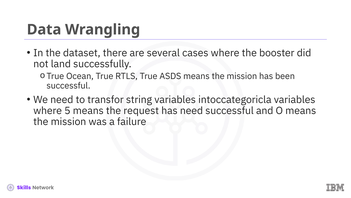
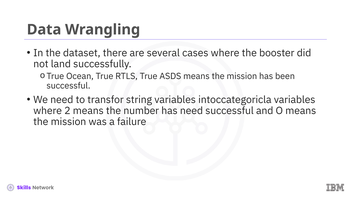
5: 5 -> 2
request: request -> number
